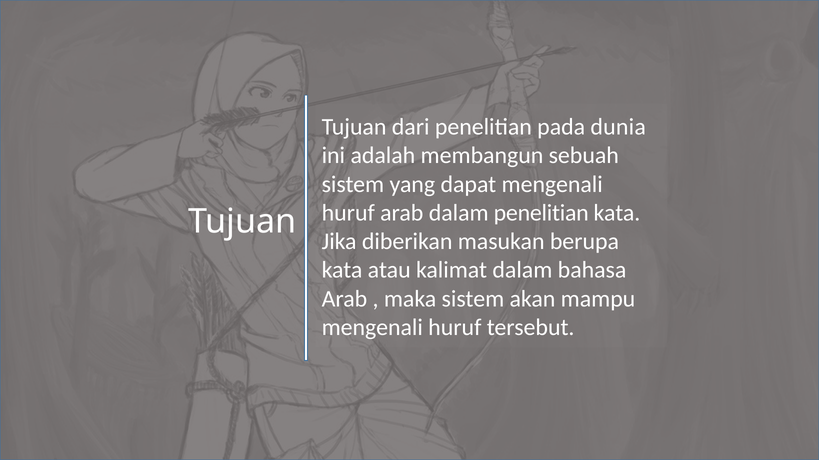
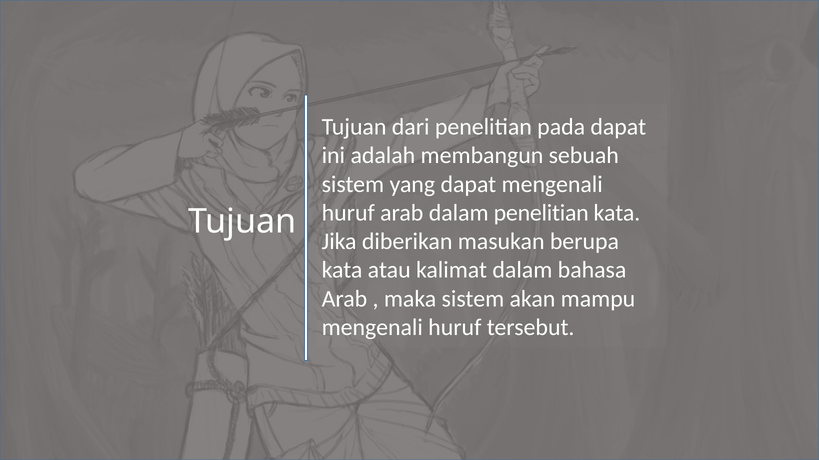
pada dunia: dunia -> dapat
